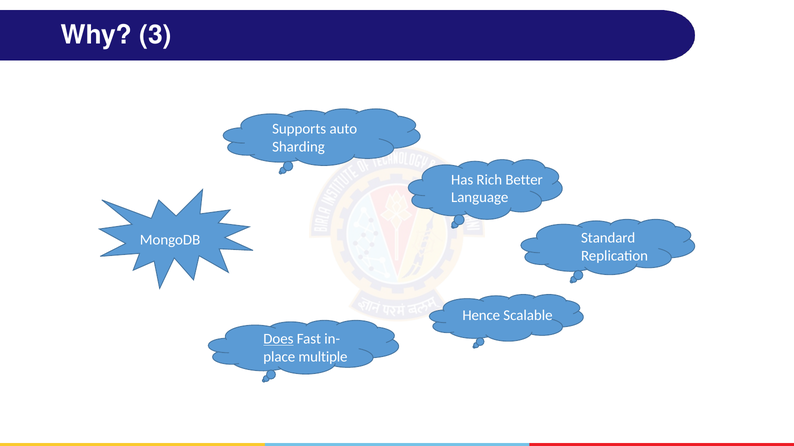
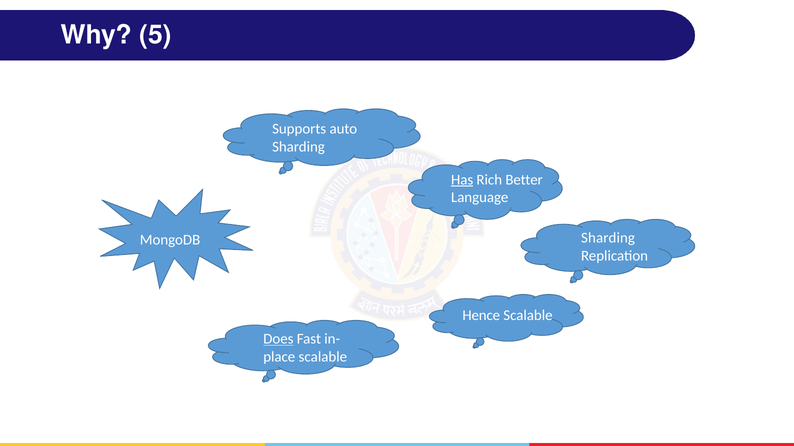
3: 3 -> 5
Has underline: none -> present
Standard at (608, 238): Standard -> Sharding
multiple at (323, 357): multiple -> scalable
